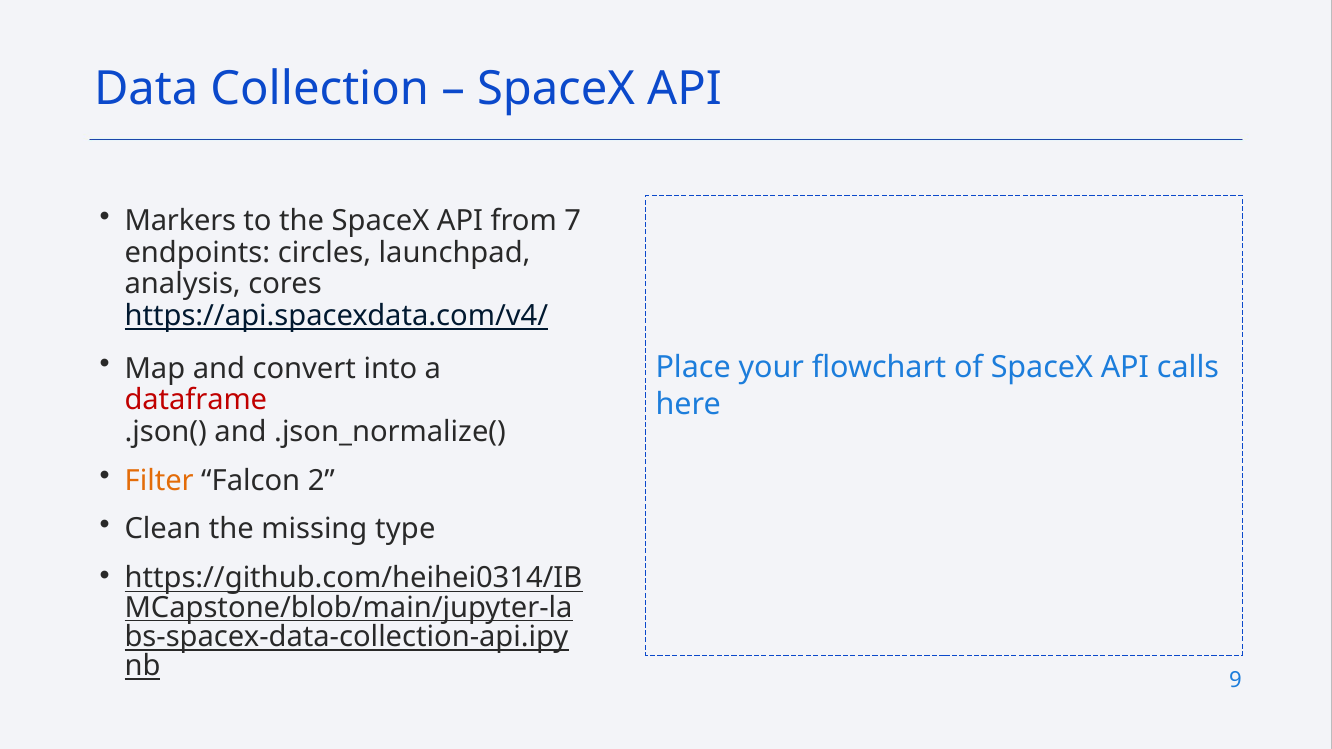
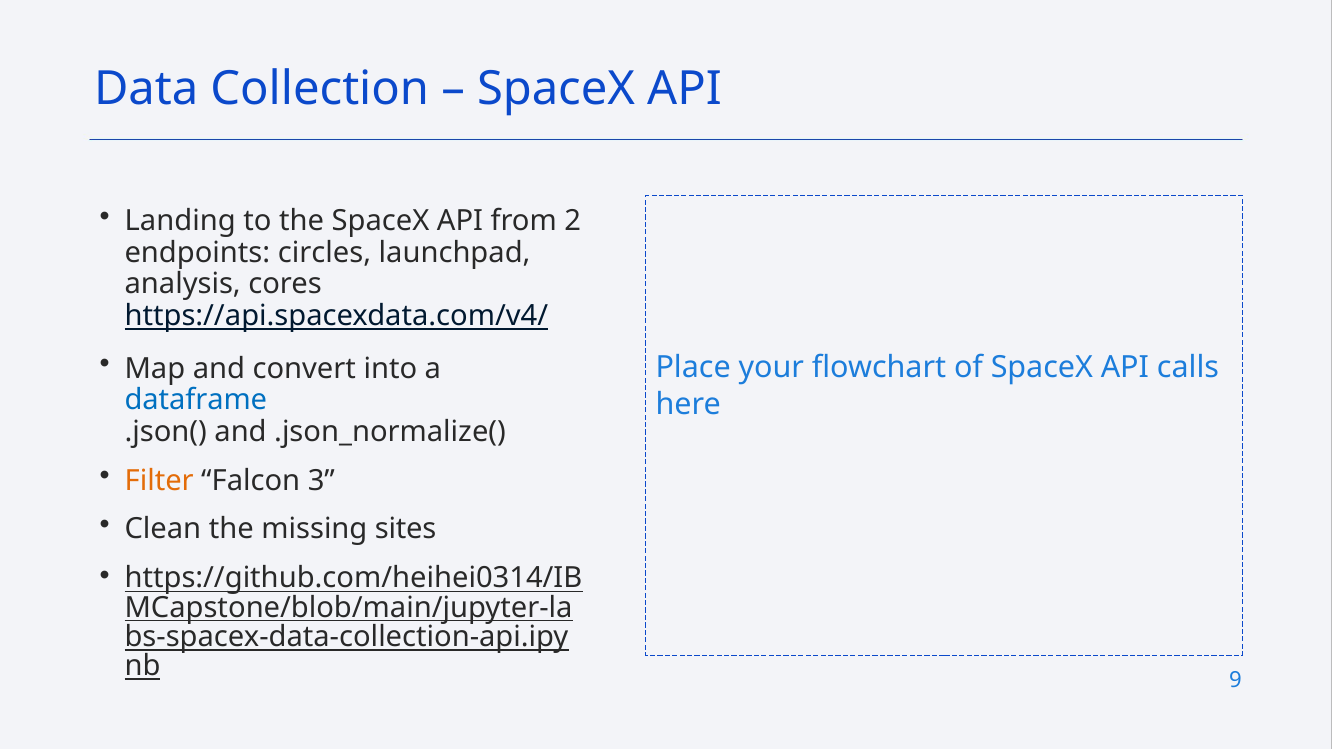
Markers: Markers -> Landing
7: 7 -> 2
dataframe colour: red -> blue
2: 2 -> 3
type: type -> sites
